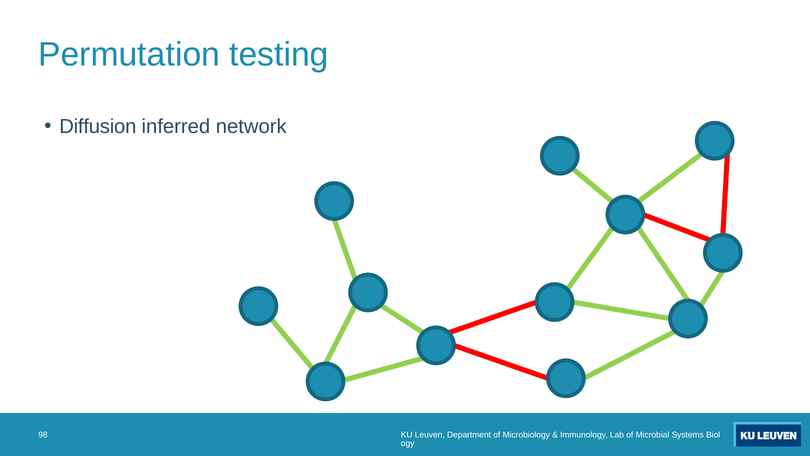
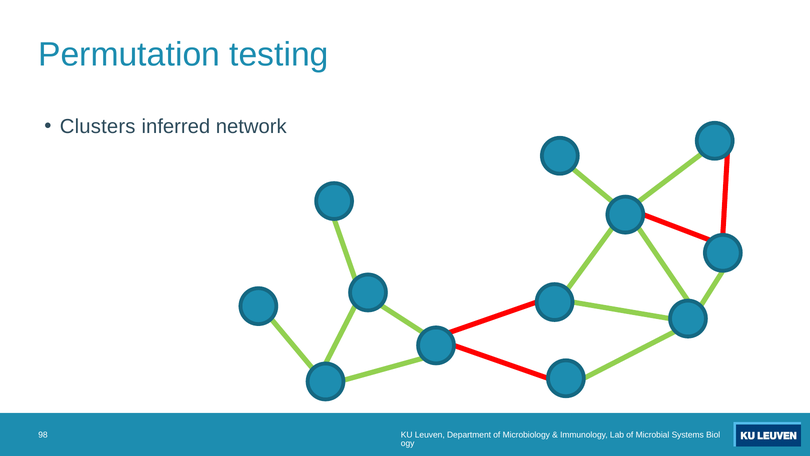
Diffusion: Diffusion -> Clusters
